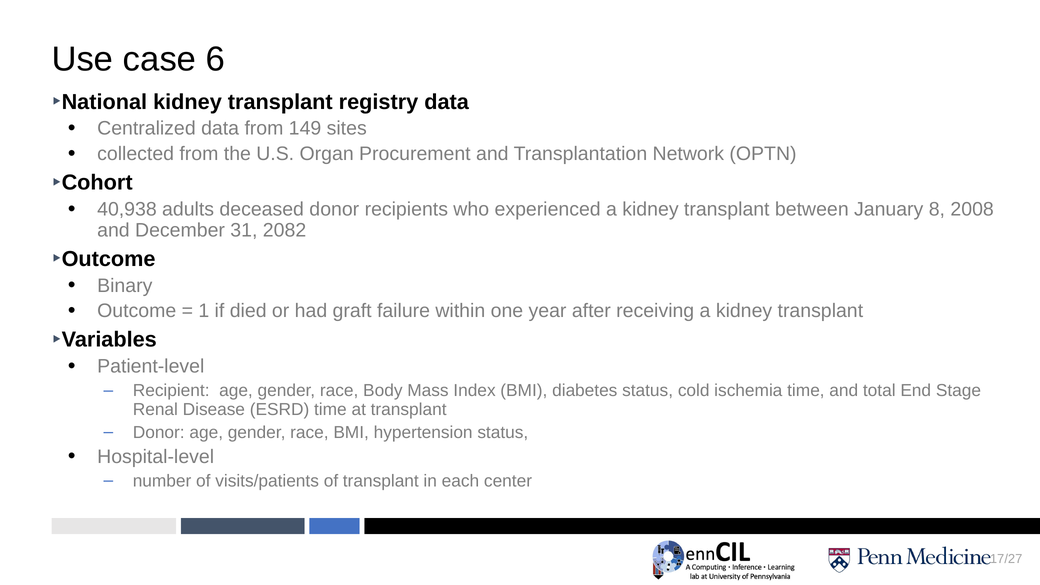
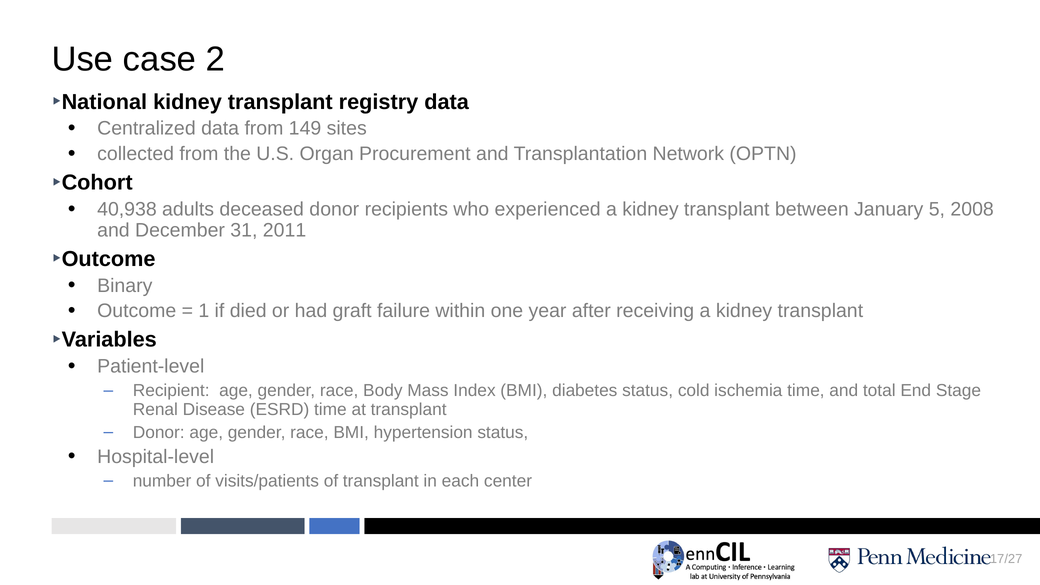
6: 6 -> 2
8: 8 -> 5
2082: 2082 -> 2011
